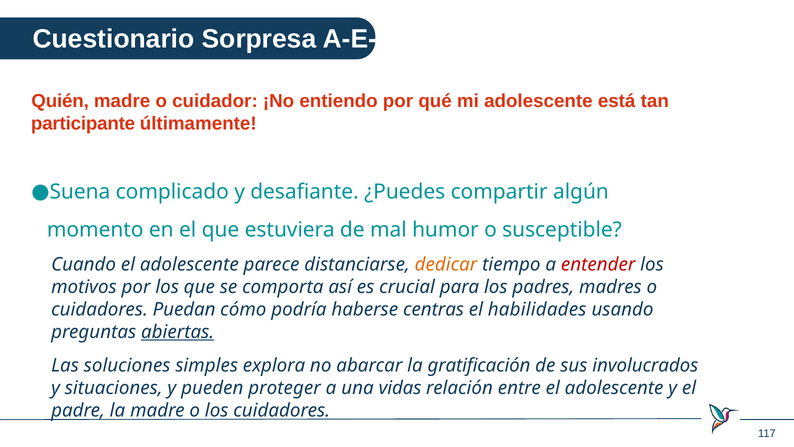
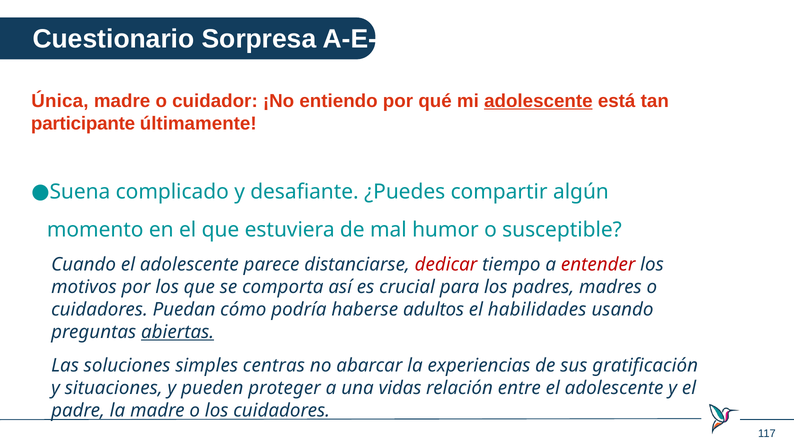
Quién: Quién -> Única
adolescente at (538, 101) underline: none -> present
dedicar colour: orange -> red
centras: centras -> adultos
explora: explora -> centras
gratificación: gratificación -> experiencias
involucrados: involucrados -> gratificación
